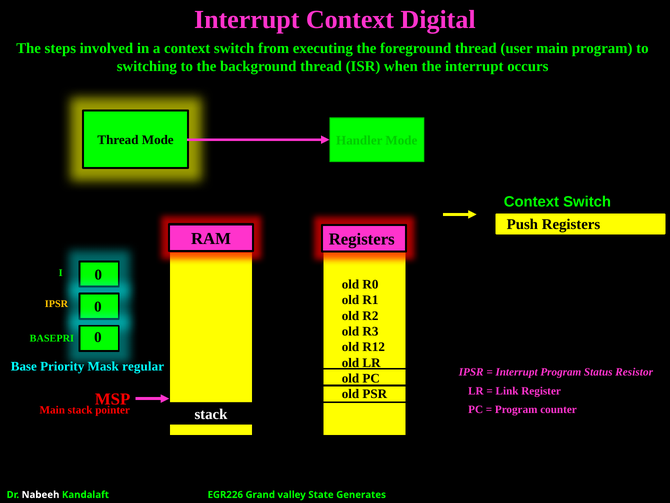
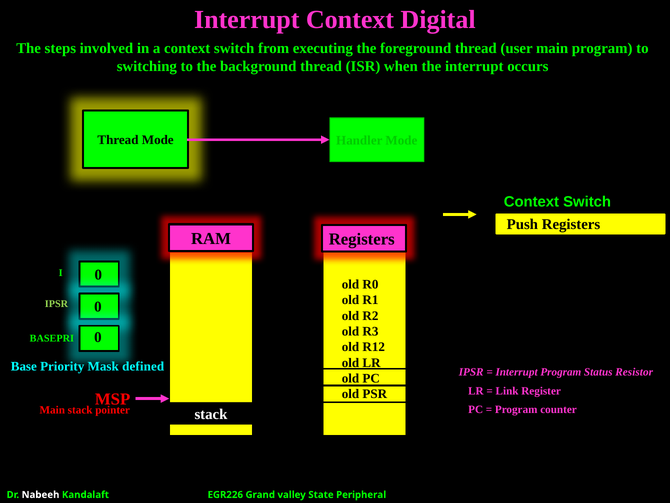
IPSR at (56, 303) colour: yellow -> light green
regular: regular -> defined
Generates: Generates -> Peripheral
